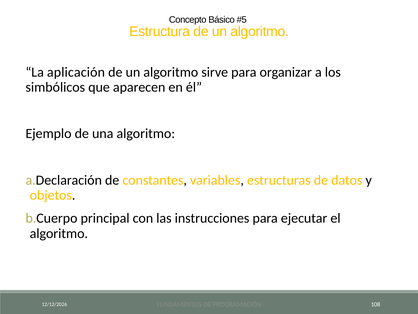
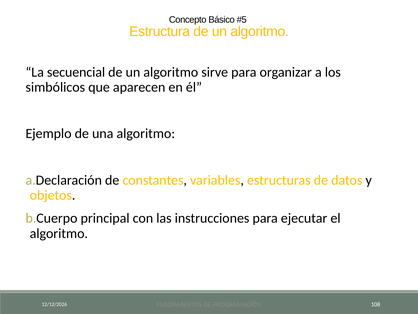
aplicación: aplicación -> secuencial
